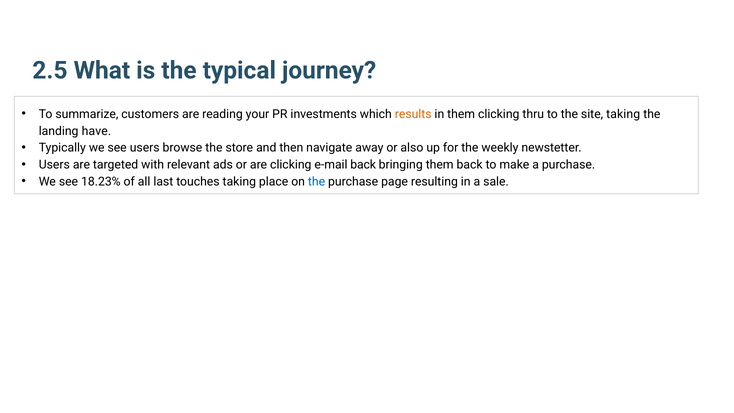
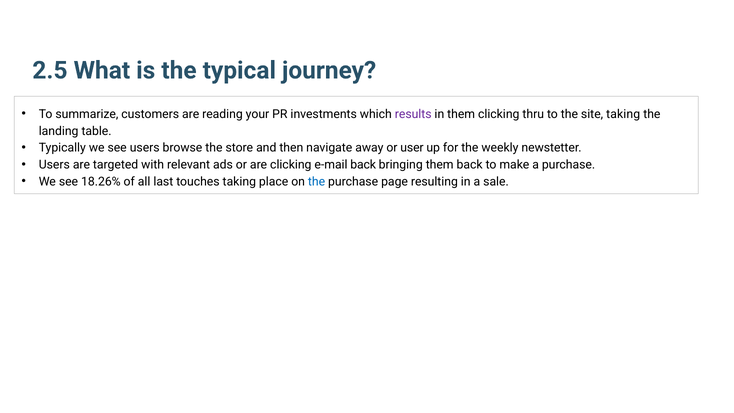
results colour: orange -> purple
have: have -> table
also: also -> user
18.23%: 18.23% -> 18.26%
